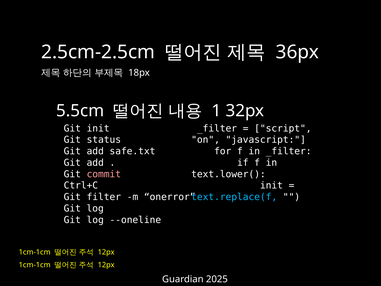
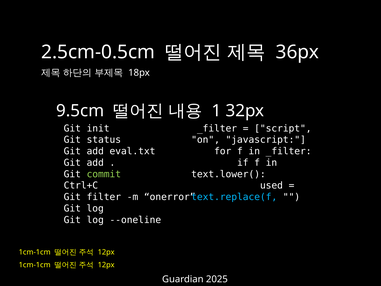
2.5cm-2.5cm: 2.5cm-2.5cm -> 2.5cm-0.5cm
5.5cm: 5.5cm -> 9.5cm
safe.txt: safe.txt -> eval.txt
commit colour: pink -> light green
init at (271, 185): init -> used
